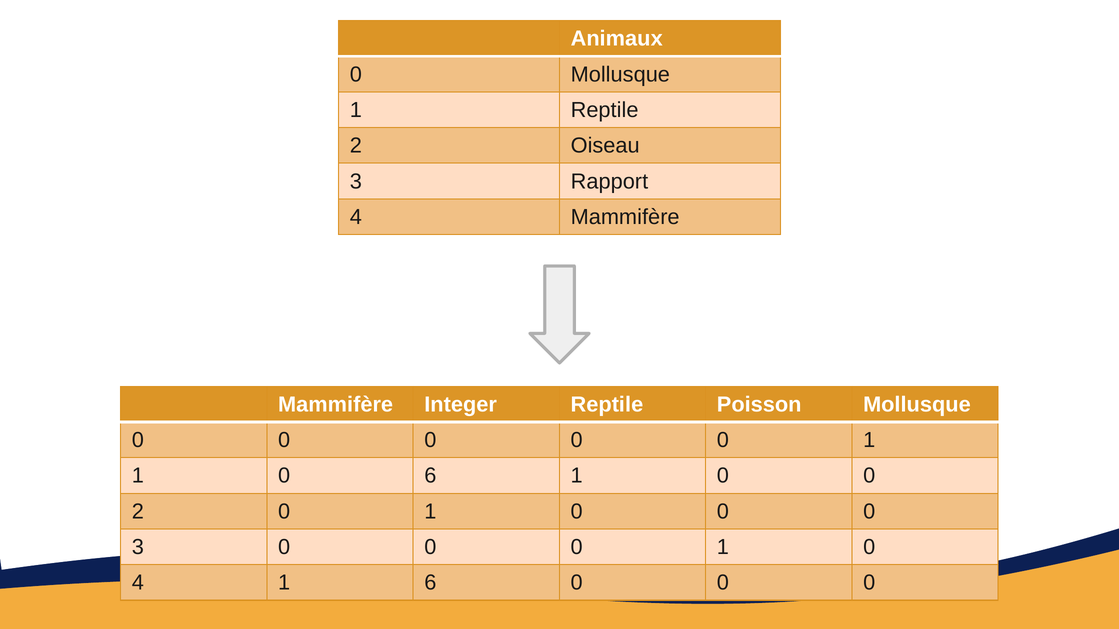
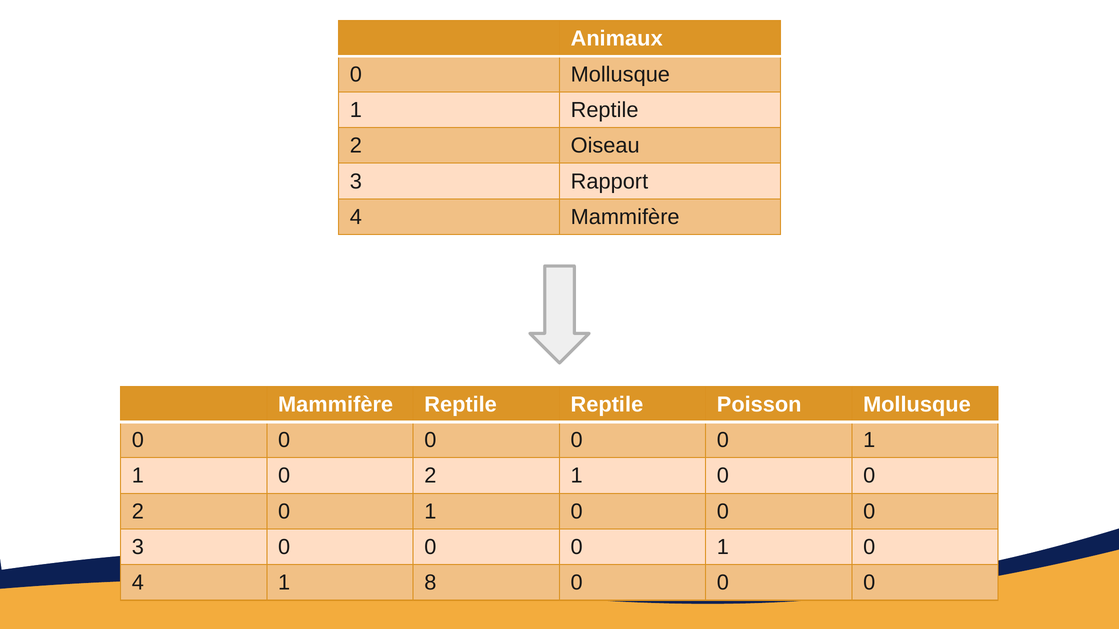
Mammifère Integer: Integer -> Reptile
1 0 6: 6 -> 2
1 6: 6 -> 8
